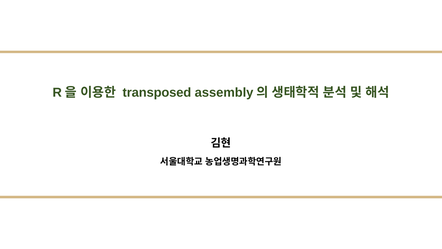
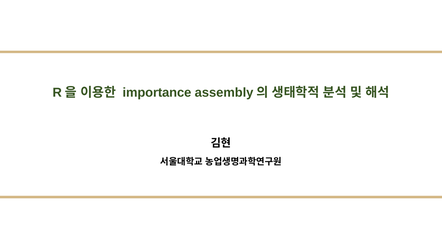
transposed: transposed -> importance
